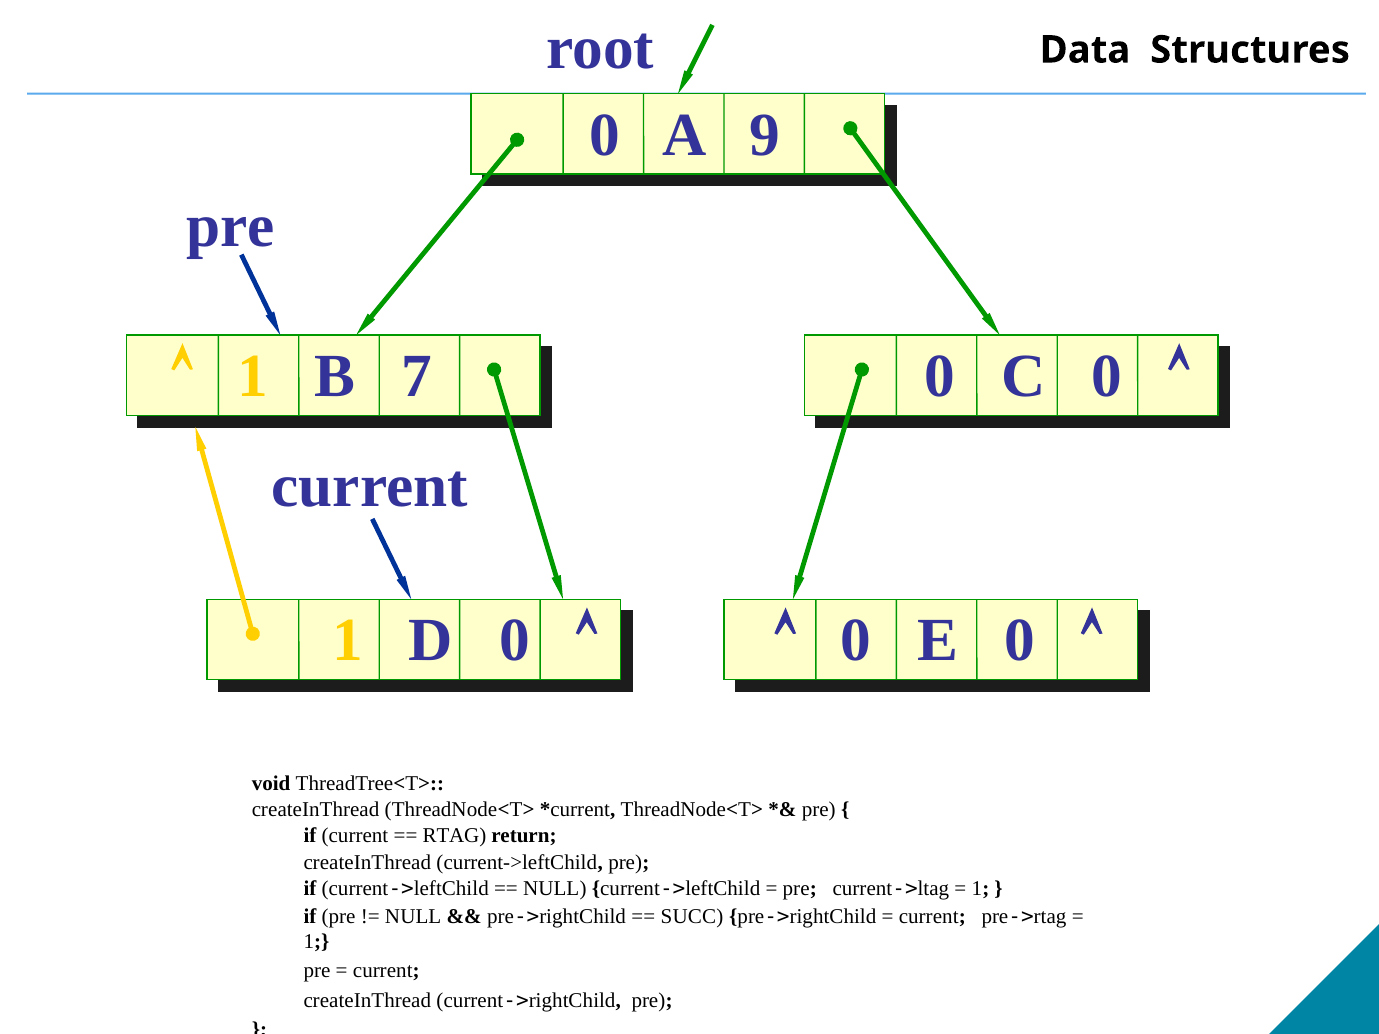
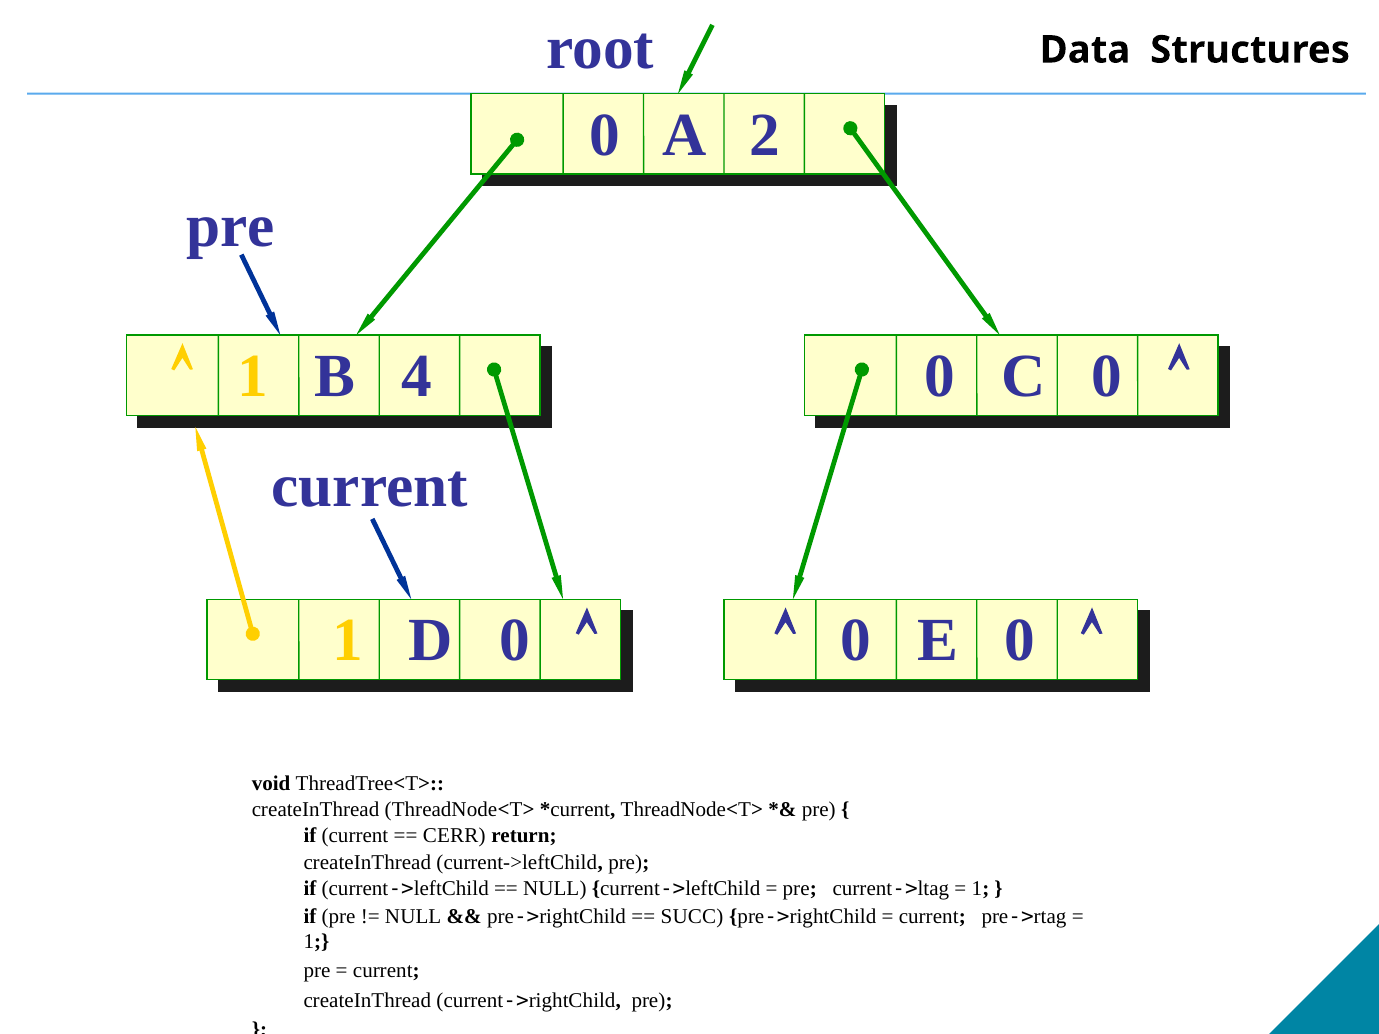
9: 9 -> 2
7: 7 -> 4
RTAG: RTAG -> CERR
